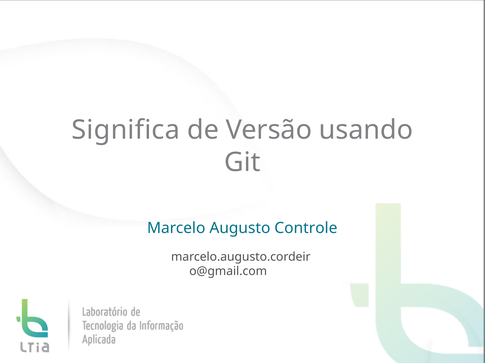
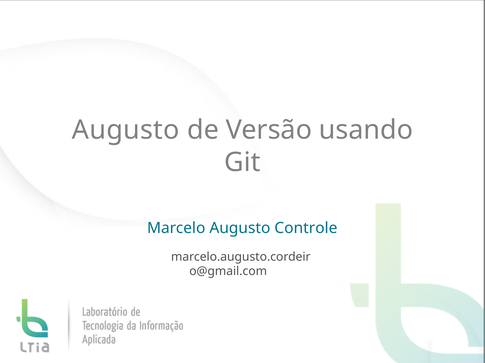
Significa at (126, 130): Significa -> Augusto
